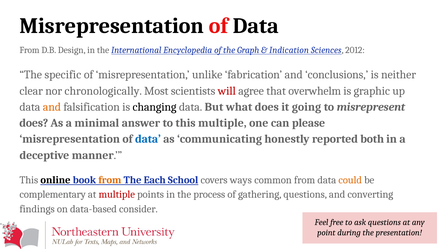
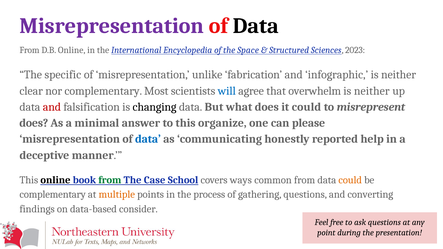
Misrepresentation at (112, 26) colour: black -> purple
D.B Design: Design -> Online
Graph: Graph -> Space
Indication: Indication -> Structured
2012: 2012 -> 2023
conclusions: conclusions -> infographic
nor chronologically: chronologically -> complementary
will colour: red -> blue
graphic at (372, 91): graphic -> neither
and at (52, 107) colour: orange -> red
it going: going -> could
this multiple: multiple -> organize
both: both -> help
from at (110, 180) colour: orange -> green
Each: Each -> Case
multiple at (117, 195) colour: red -> orange
